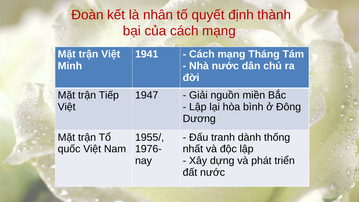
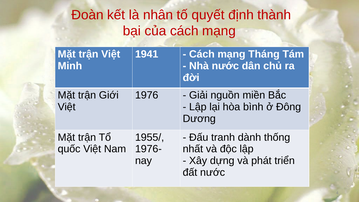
Tiếp: Tiếp -> Giới
1947: 1947 -> 1976
